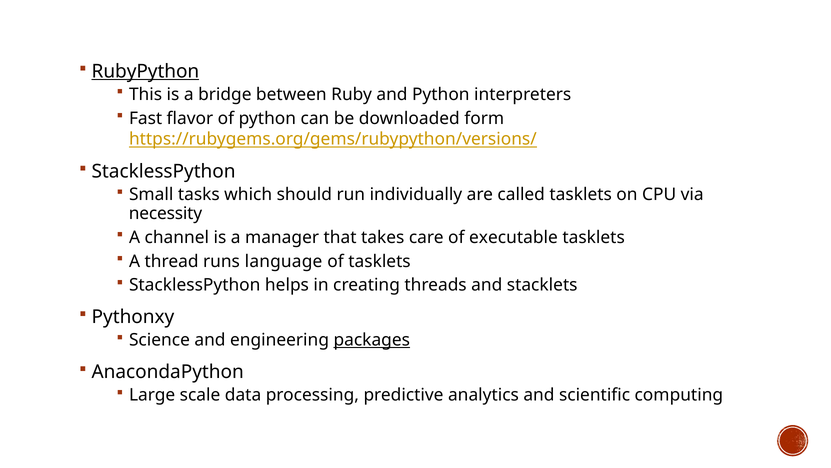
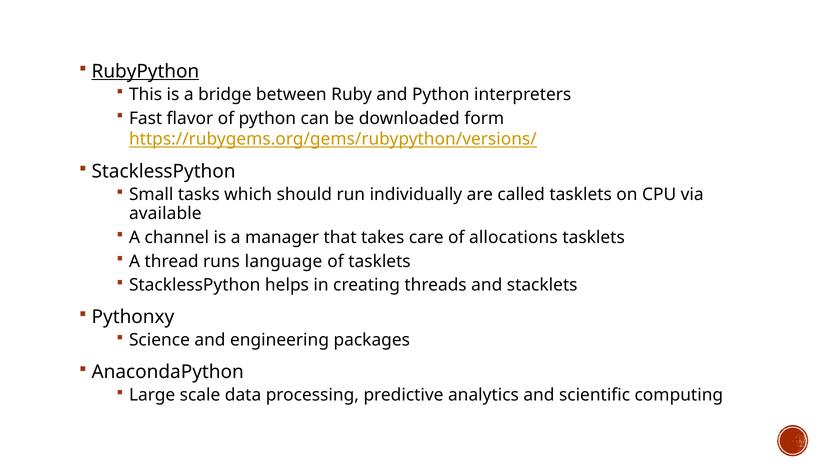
necessity: necessity -> available
executable: executable -> allocations
packages underline: present -> none
